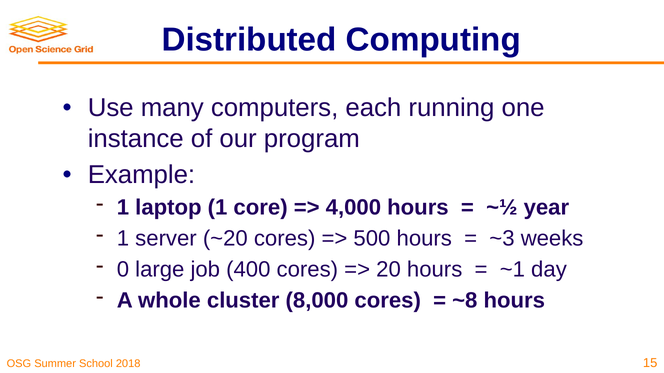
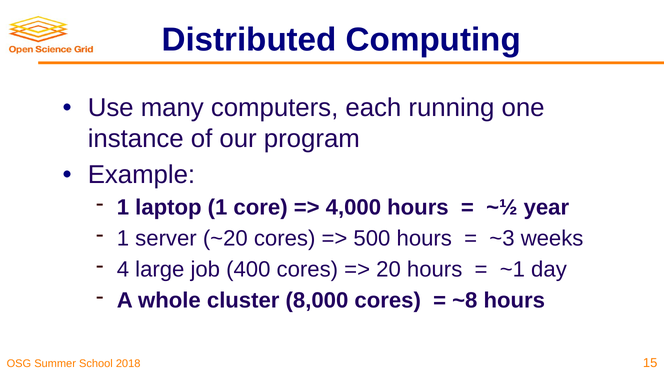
0: 0 -> 4
